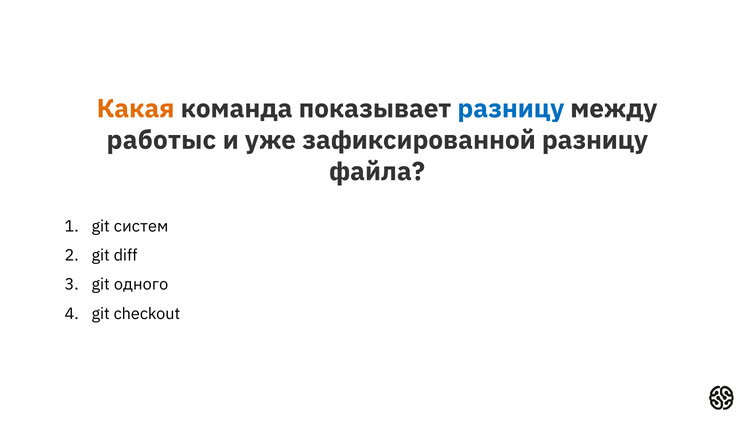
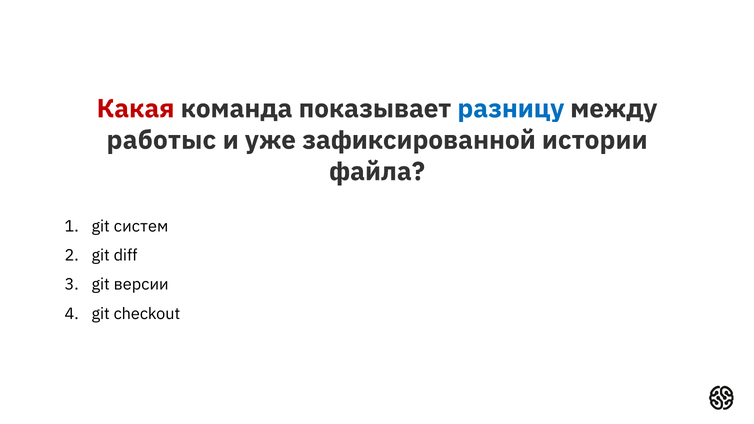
Какая colour: orange -> red
зафиксированной разницу: разницу -> истории
одного: одного -> версии
